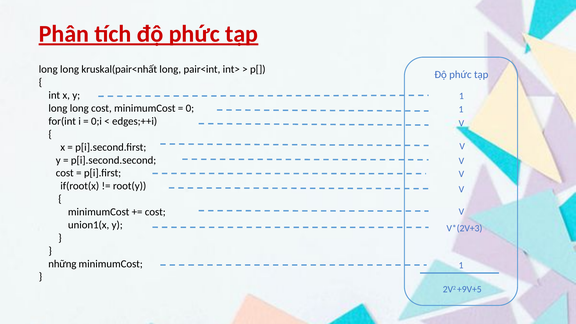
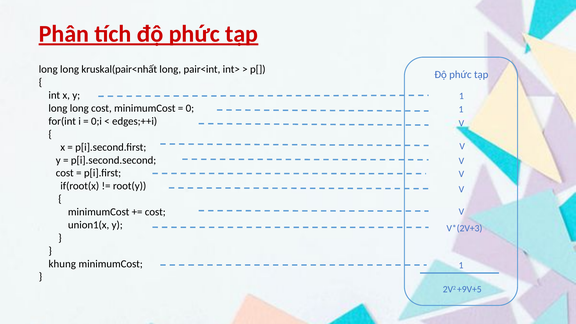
những: những -> khung
